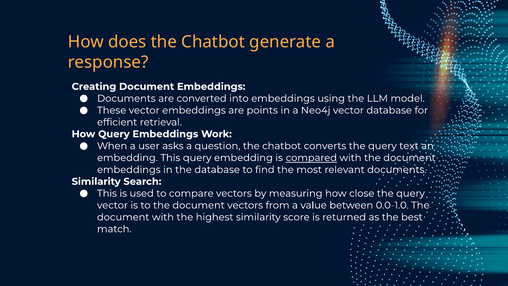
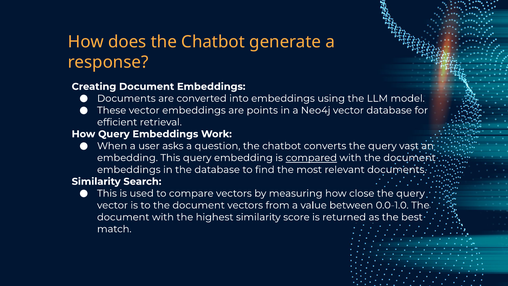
text: text -> vast
